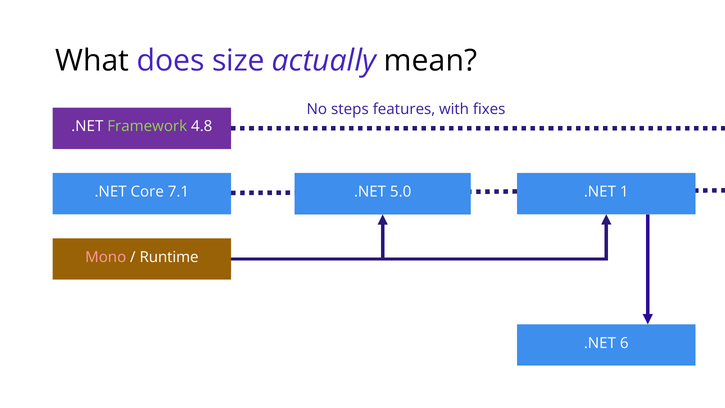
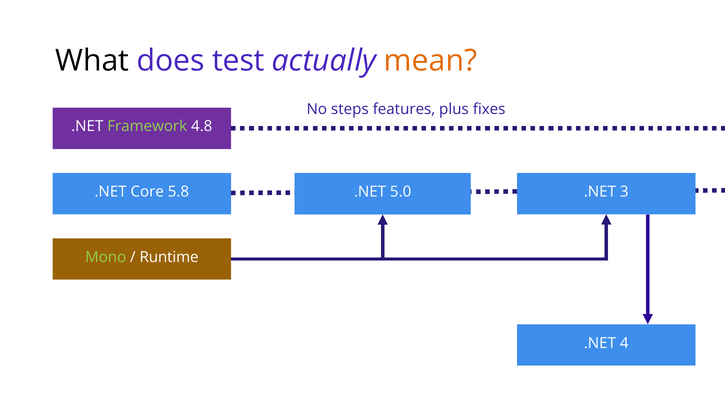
size: size -> test
mean colour: black -> orange
with: with -> plus
7.1: 7.1 -> 5.8
1: 1 -> 3
Mono colour: pink -> light green
6: 6 -> 4
